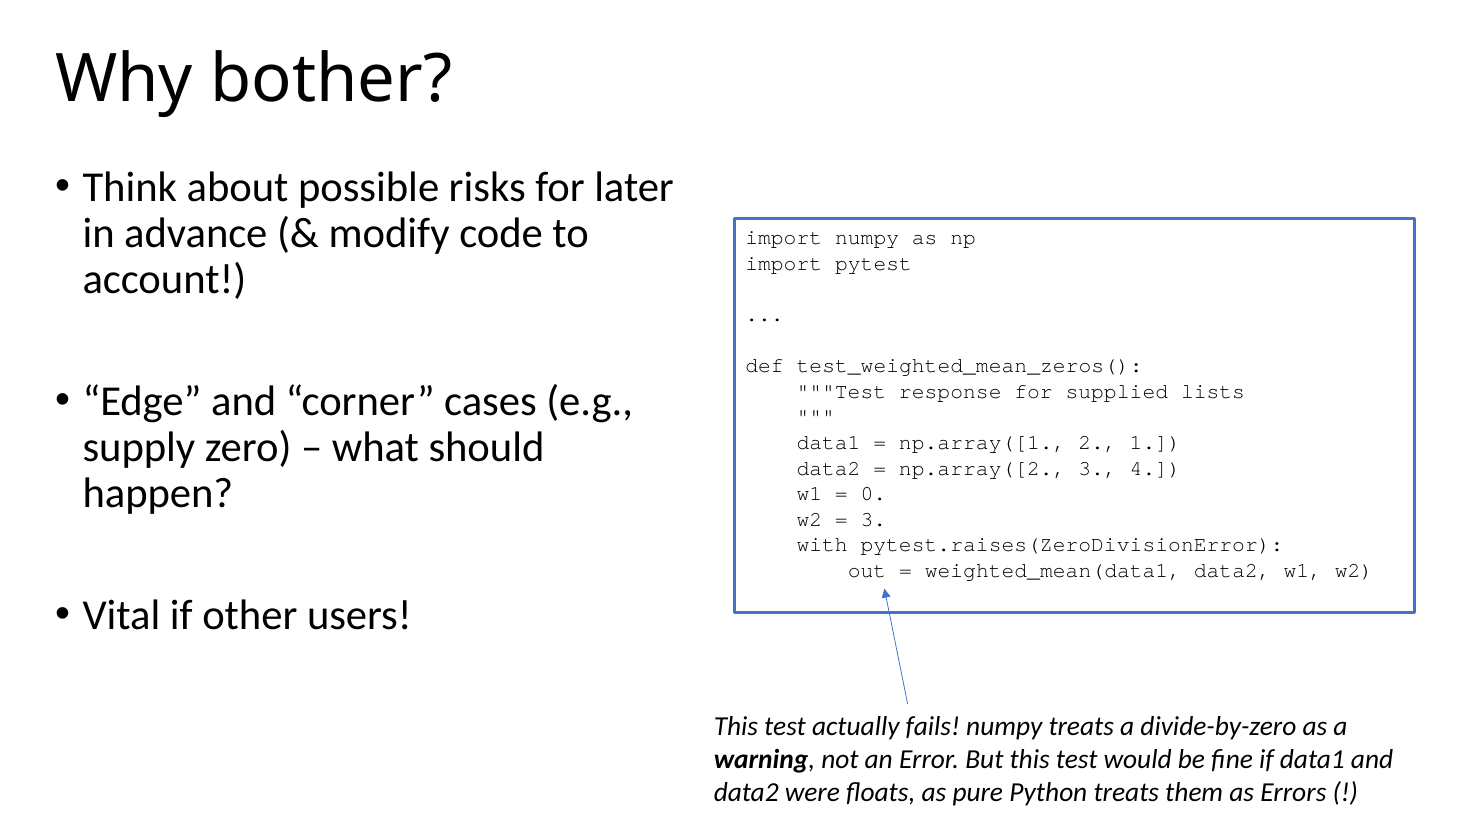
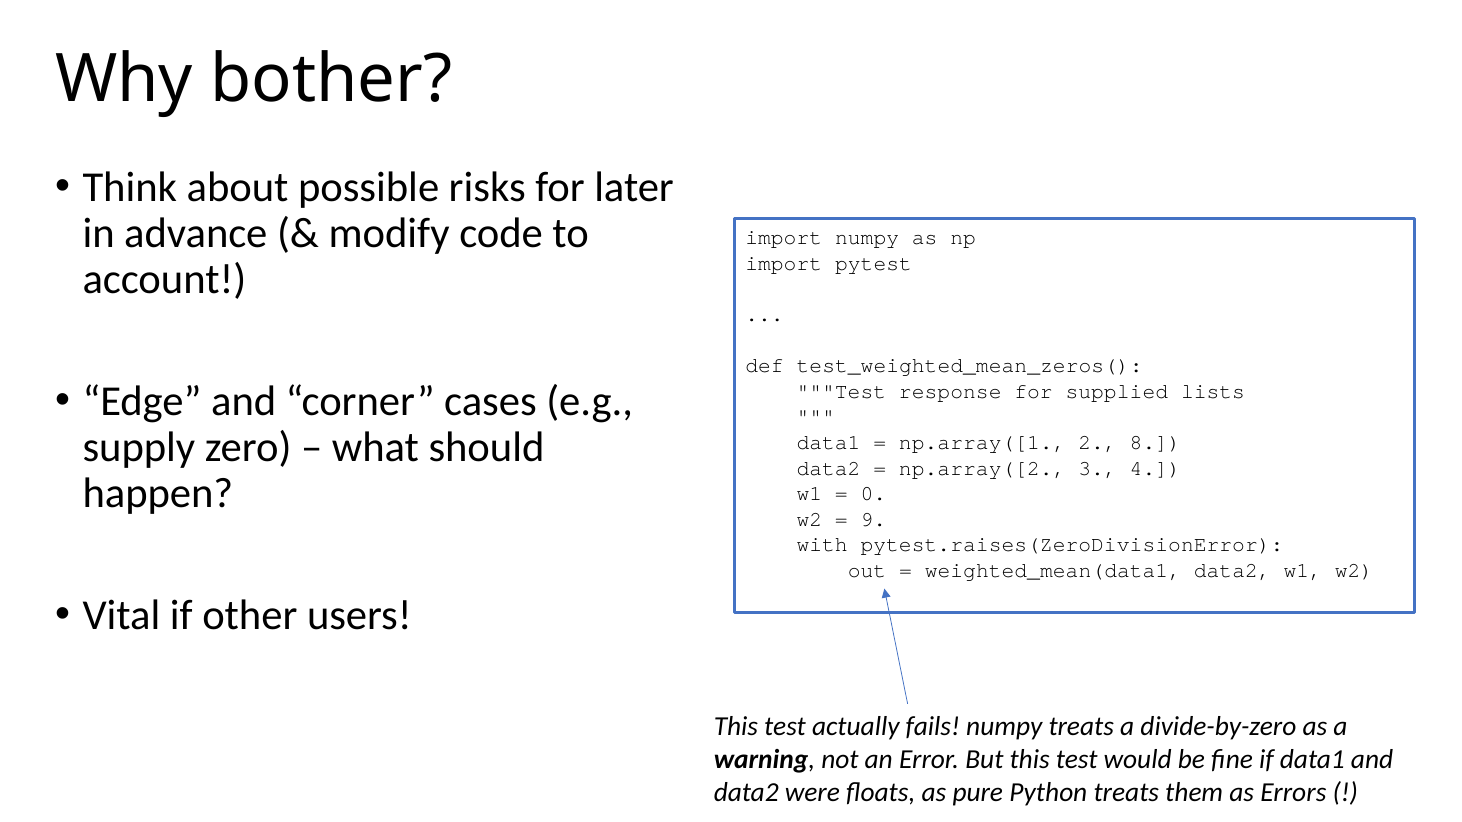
1: 1 -> 8
3 at (873, 519): 3 -> 9
